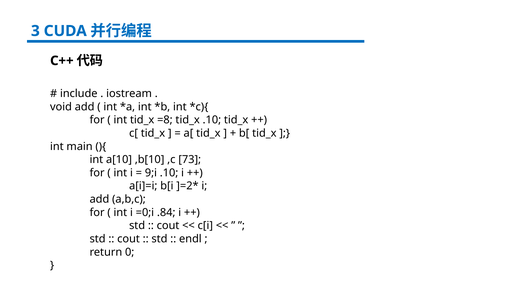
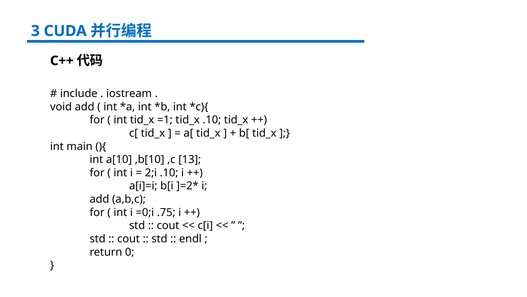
=8: =8 -> =1
73: 73 -> 13
9;i: 9;i -> 2;i
.84: .84 -> .75
